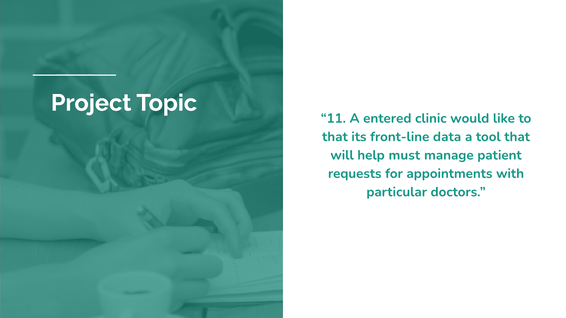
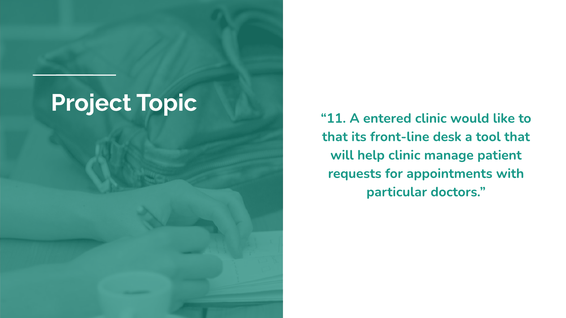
data: data -> desk
help must: must -> clinic
